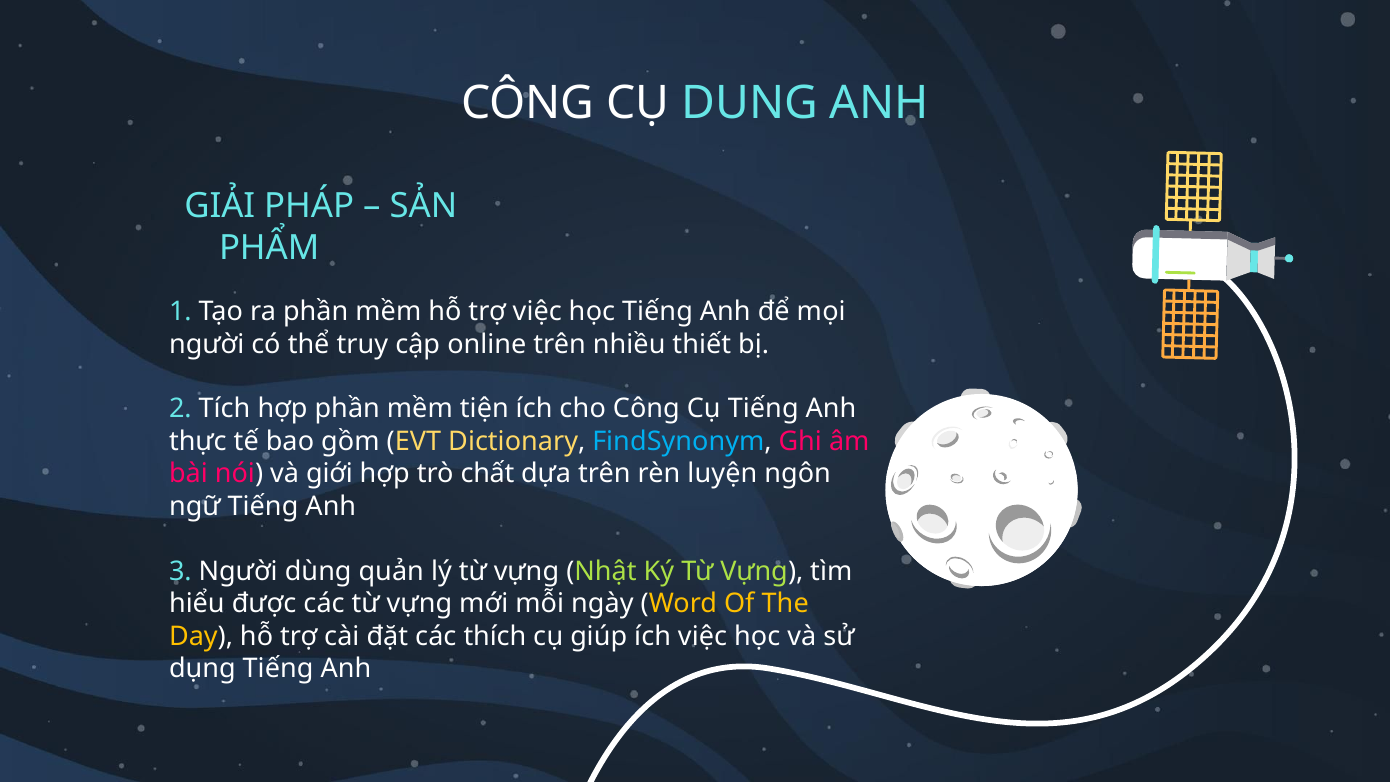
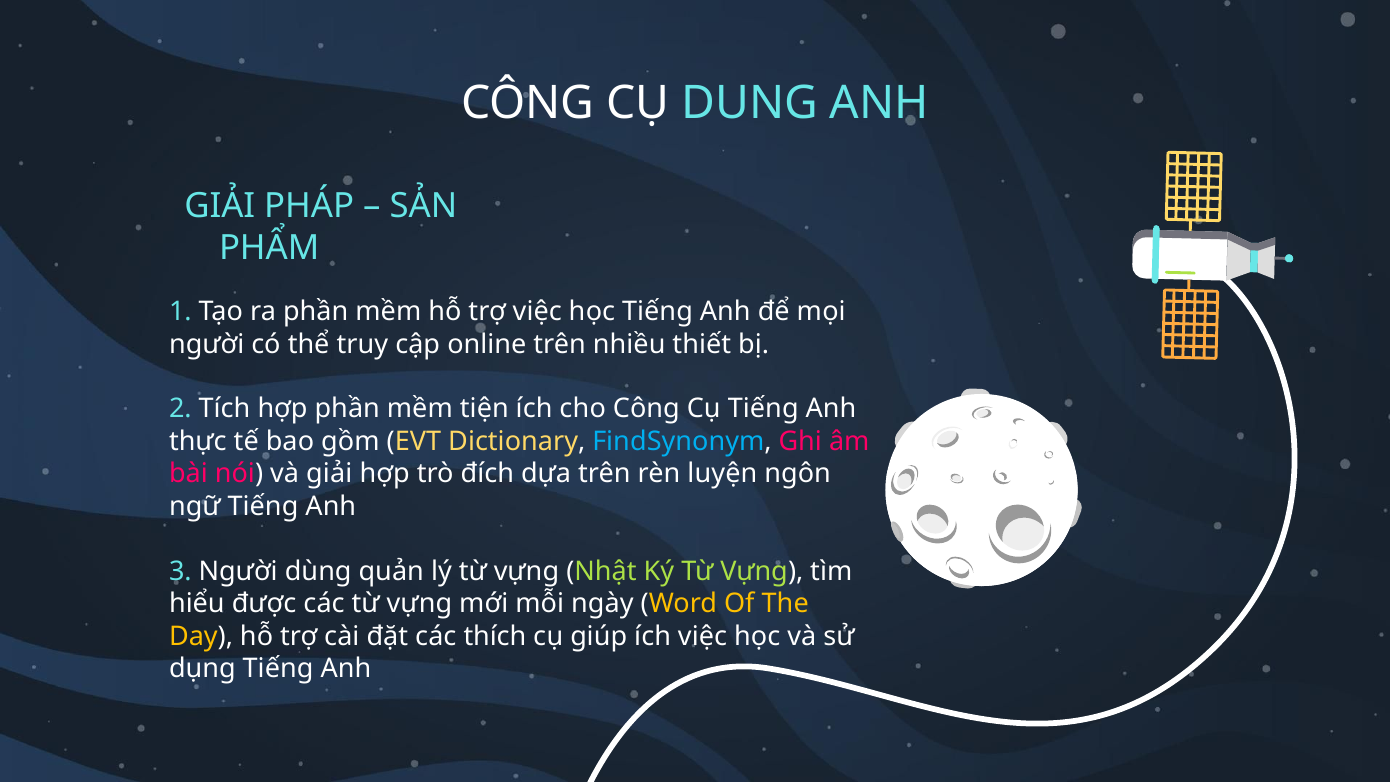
và giới: giới -> giải
chất: chất -> đích
